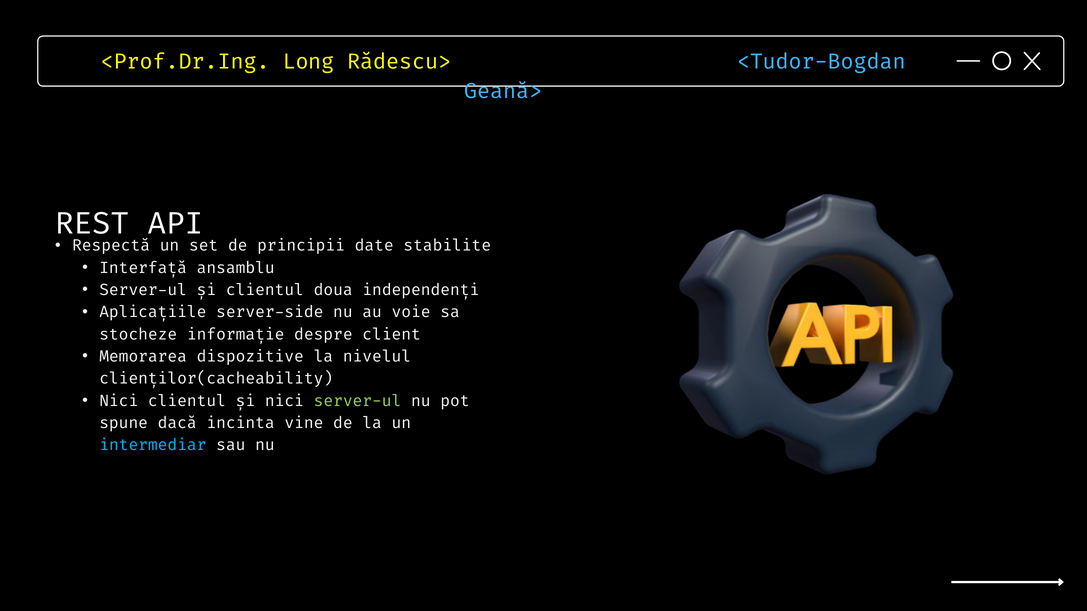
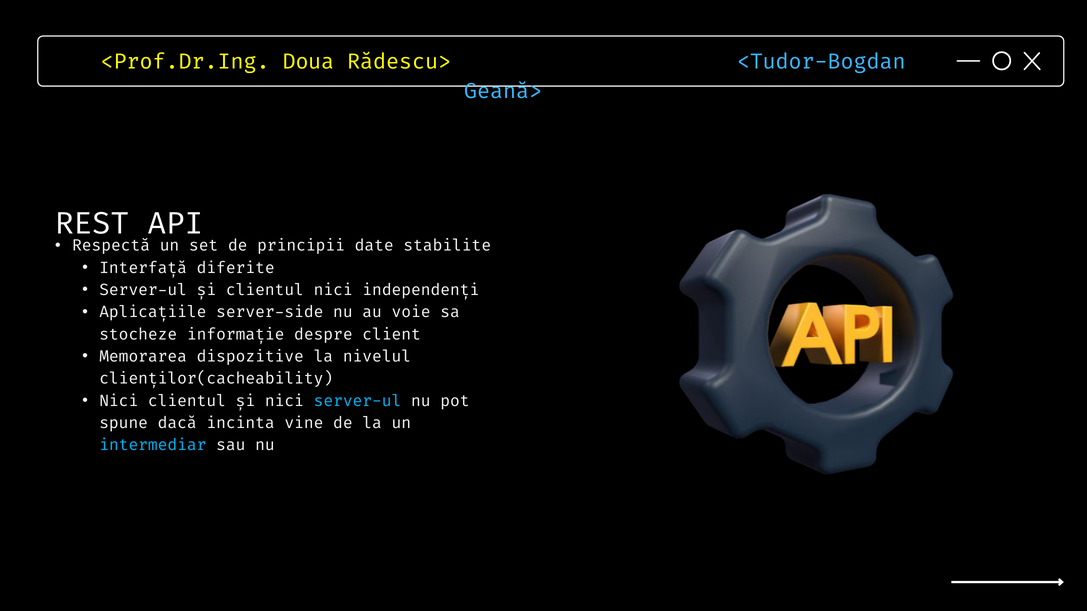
Long: Long -> Doua
ansamblu: ansamblu -> diferite
clientul doua: doua -> nici
server-ul at (357, 401) colour: light green -> light blue
